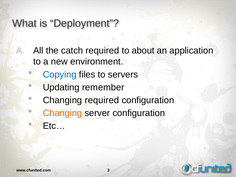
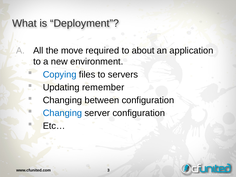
catch: catch -> move
Changing required: required -> between
Changing at (62, 113) colour: orange -> blue
